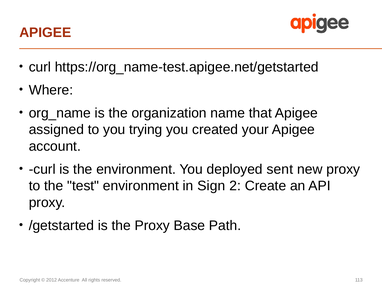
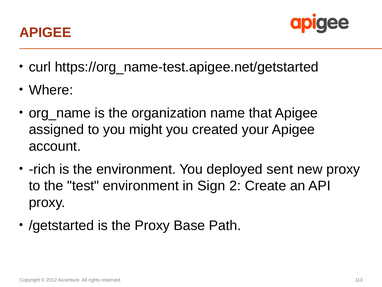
trying: trying -> might
curl at (42, 169): curl -> rich
